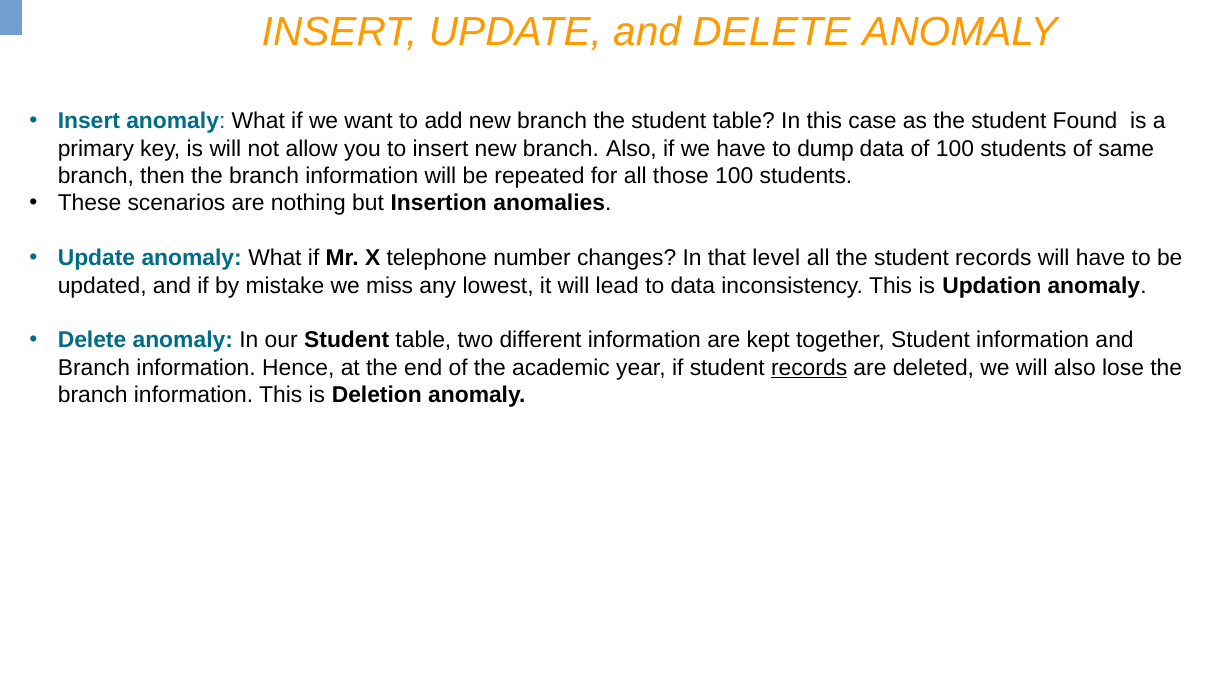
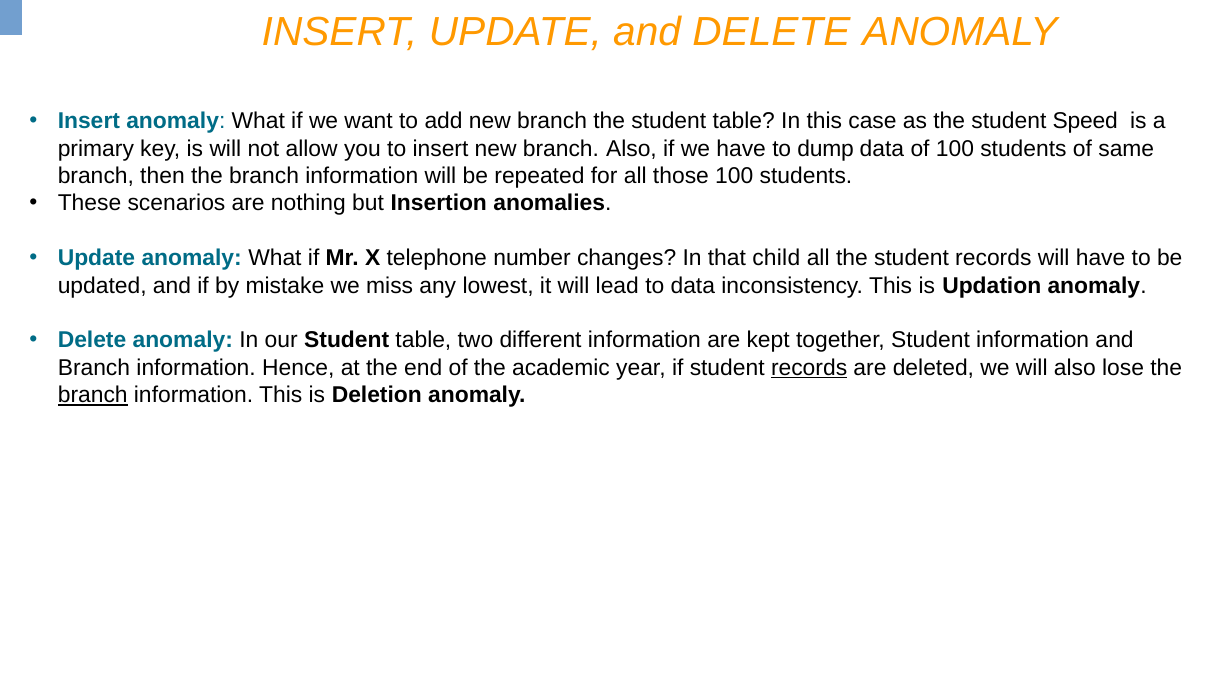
Found: Found -> Speed
level: level -> child
branch at (93, 396) underline: none -> present
